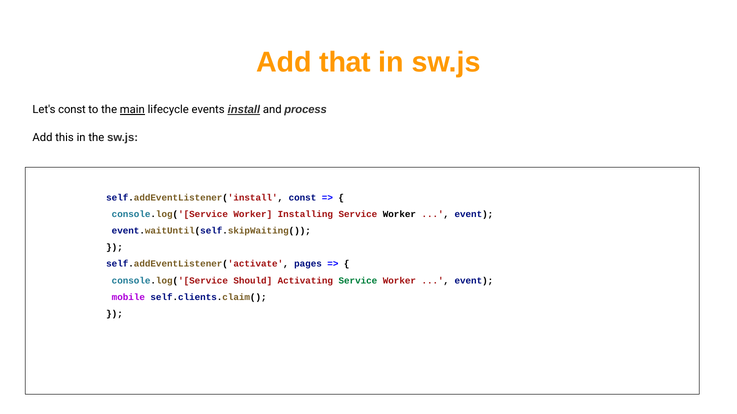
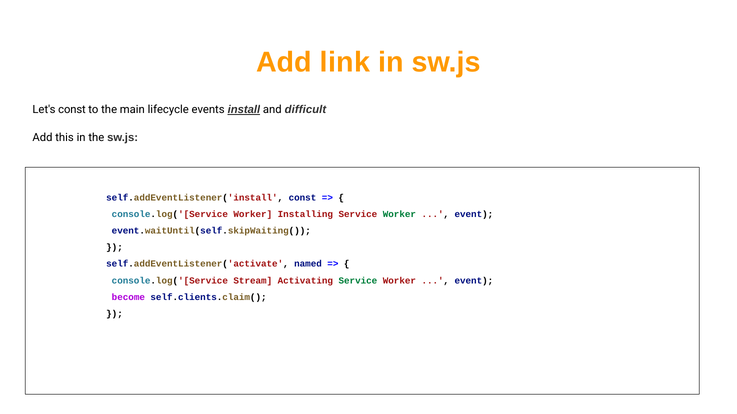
that: that -> link
main underline: present -> none
process: process -> difficult
Worker at (399, 214) colour: black -> green
pages: pages -> named
Should: Should -> Stream
mobile: mobile -> become
